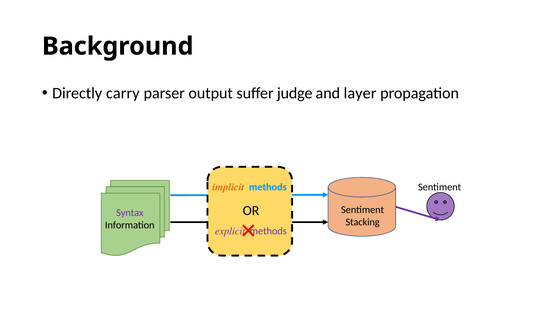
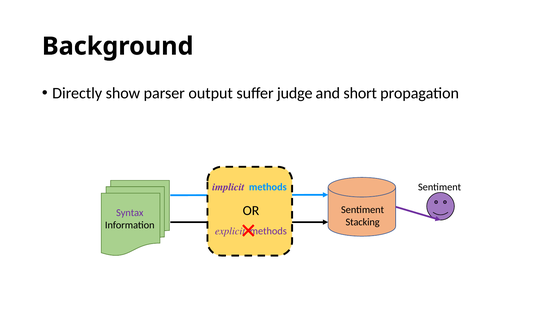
carry: carry -> show
layer: layer -> short
implicit colour: orange -> purple
